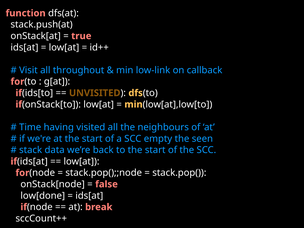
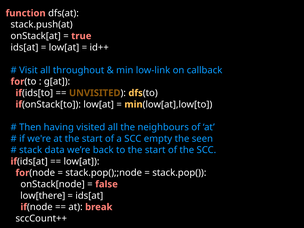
Time: Time -> Then
low[done: low[done -> low[there
